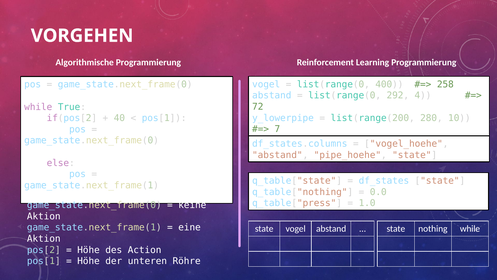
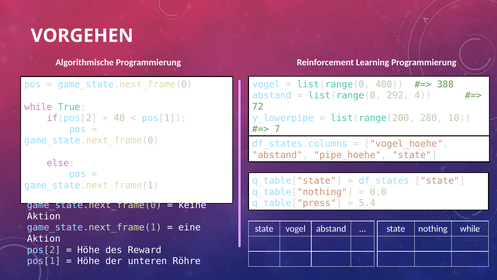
258: 258 -> 388
1.0: 1.0 -> 5.4
Action: Action -> Reward
